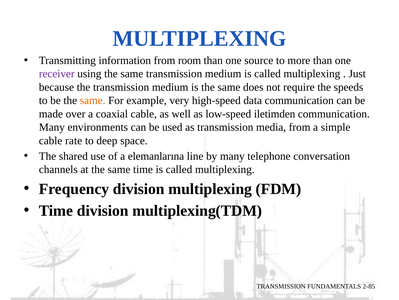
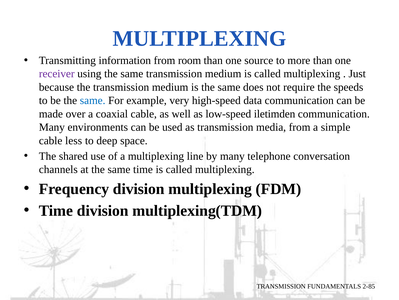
same at (93, 100) colour: orange -> blue
rate: rate -> less
a elemanlarına: elemanlarına -> multiplexing
